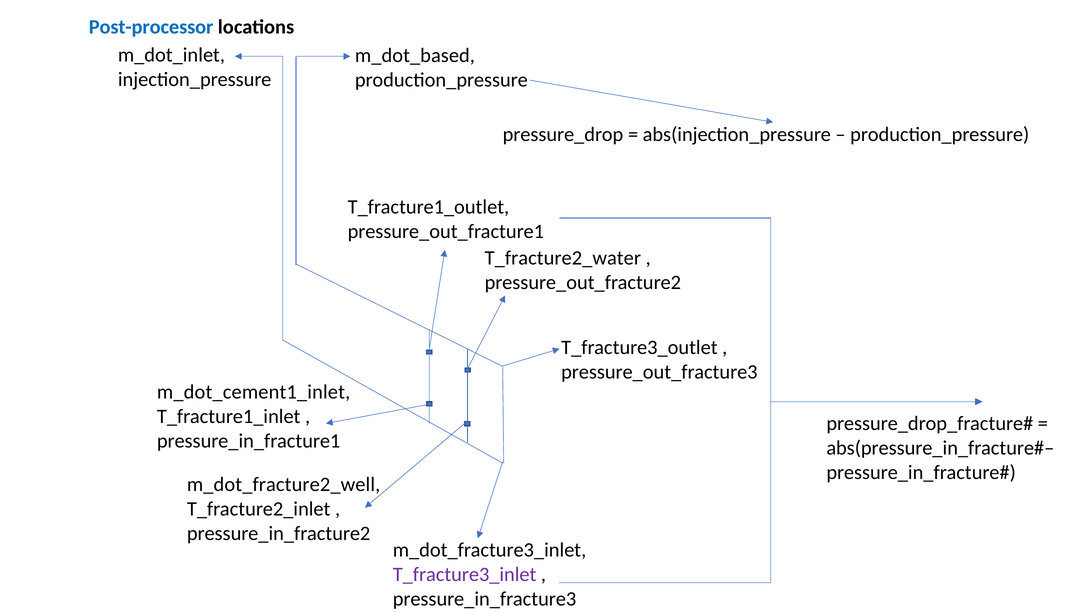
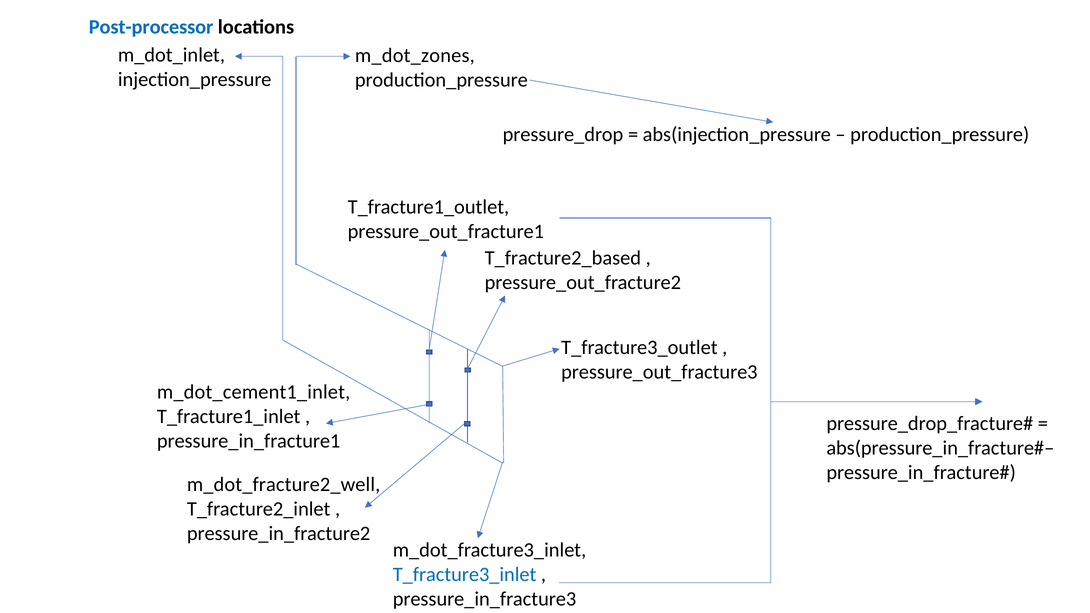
m_dot_based: m_dot_based -> m_dot_zones
T_fracture2_water: T_fracture2_water -> T_fracture2_based
T_fracture3_inlet colour: purple -> blue
